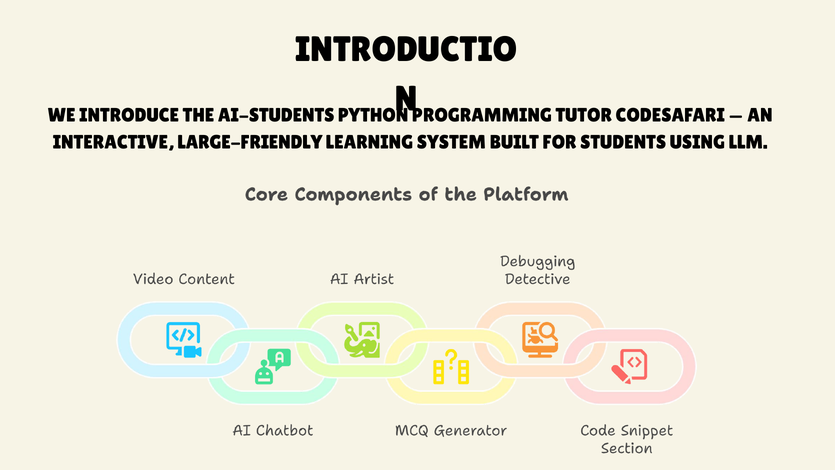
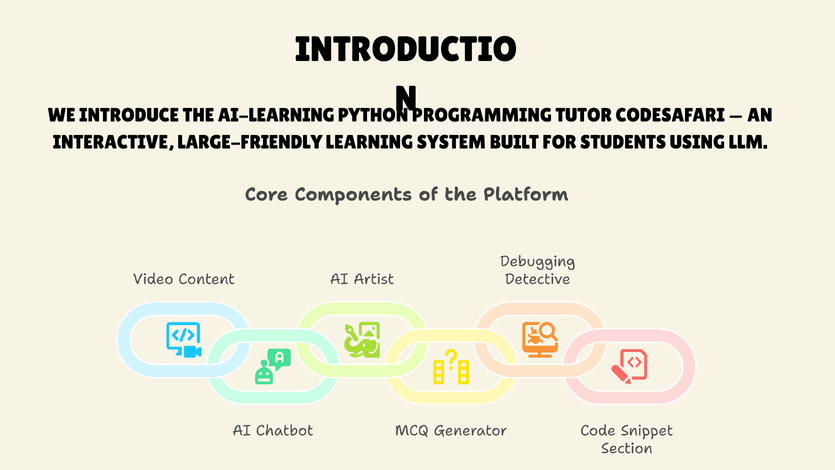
AI-STUDENTS: AI-STUDENTS -> AI-LEARNING
